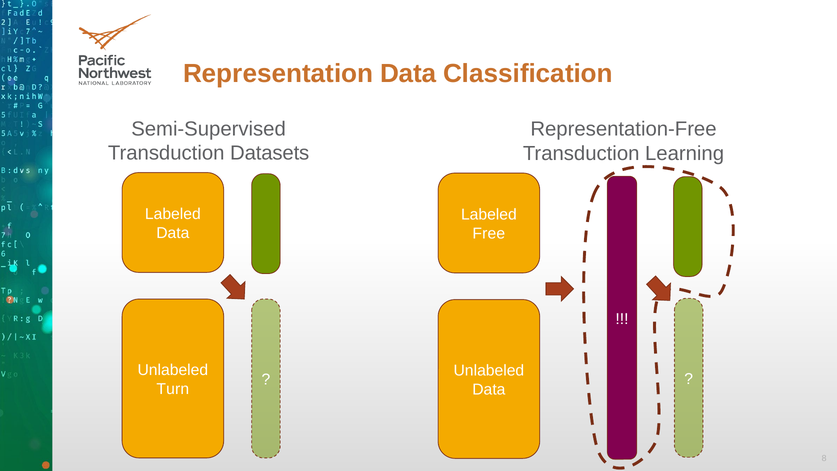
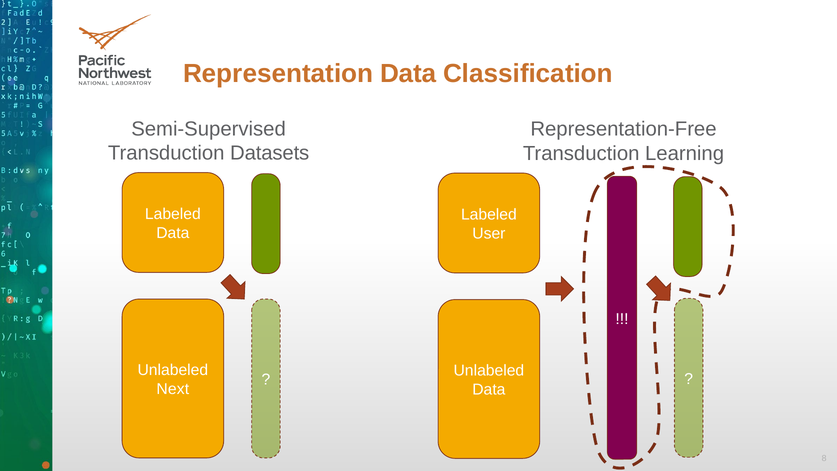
Free: Free -> User
Turn: Turn -> Next
